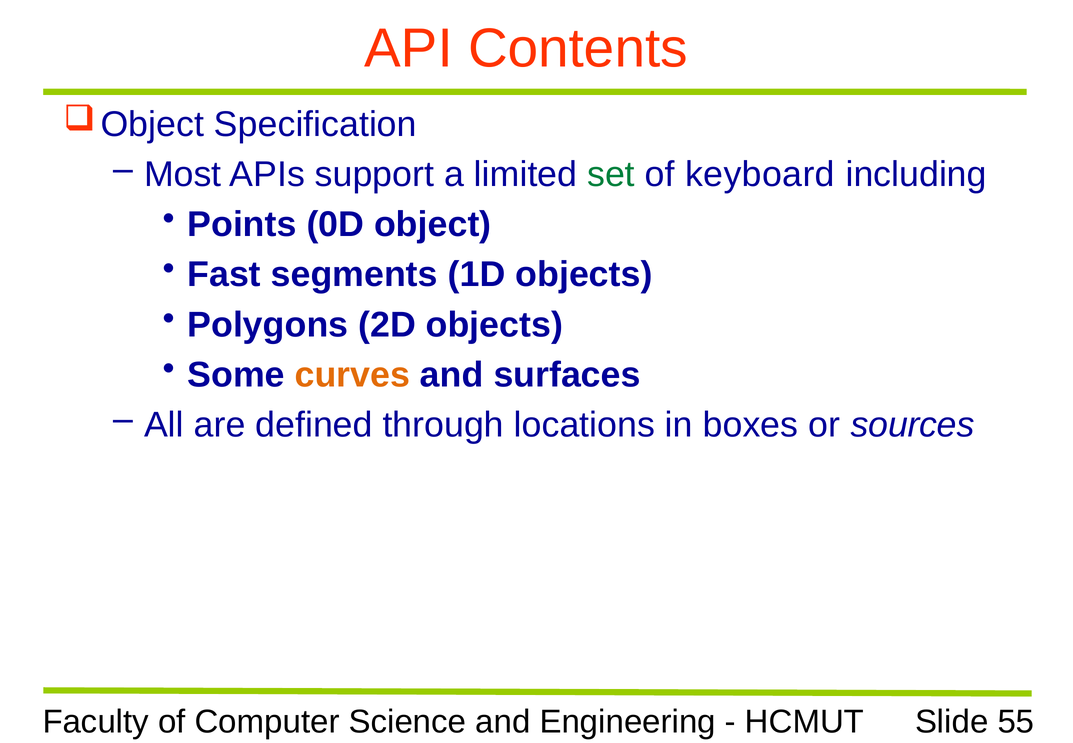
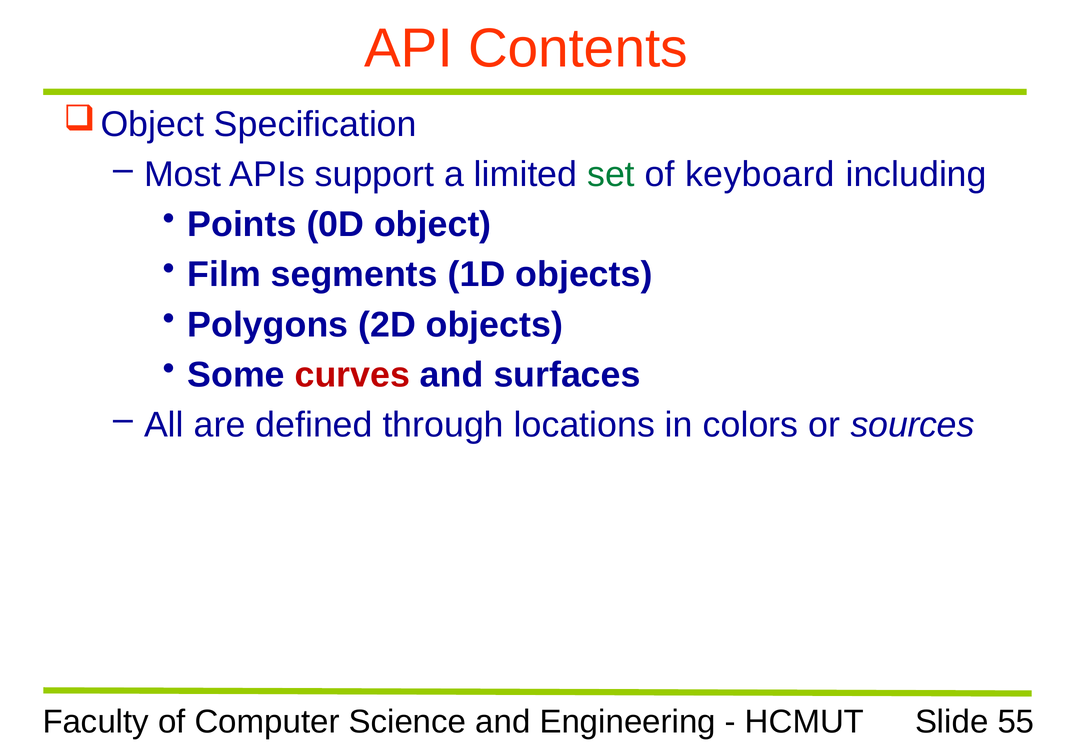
Fast: Fast -> Film
curves colour: orange -> red
boxes: boxes -> colors
